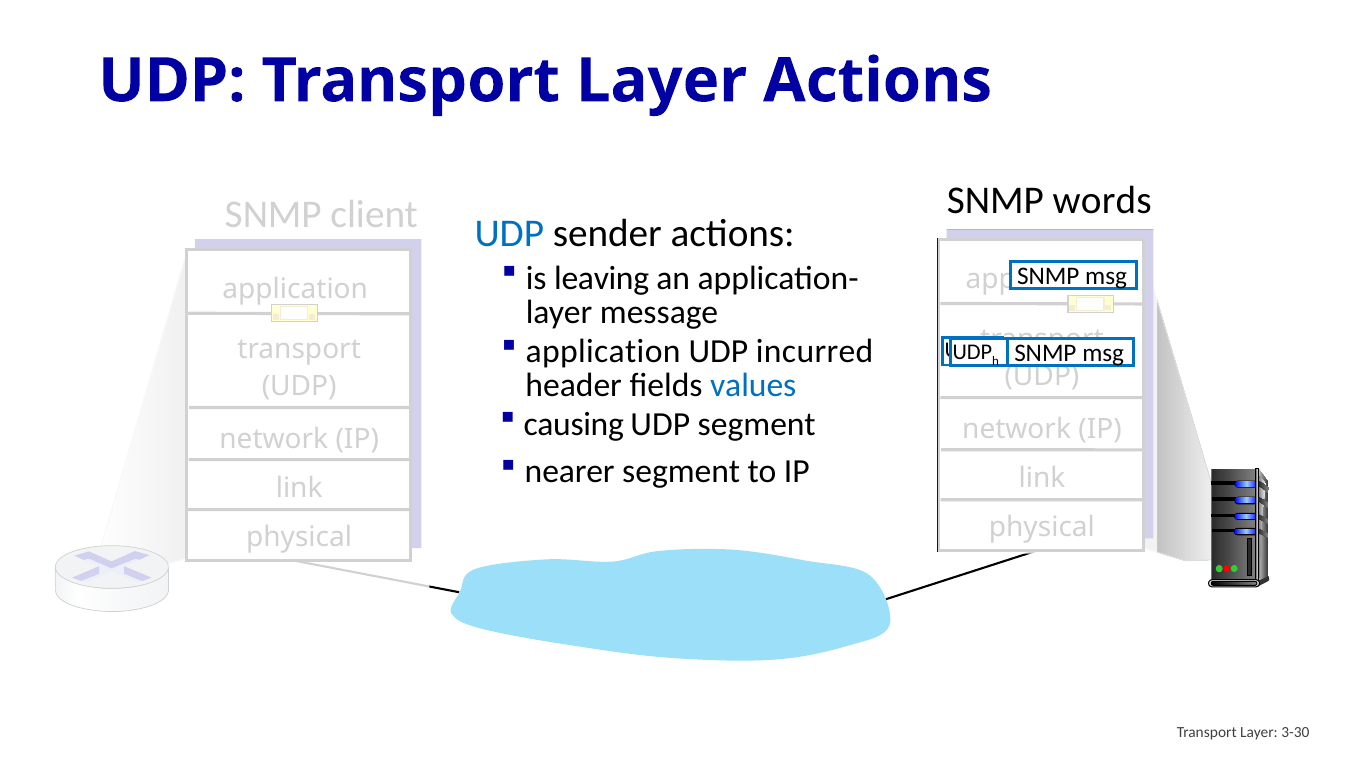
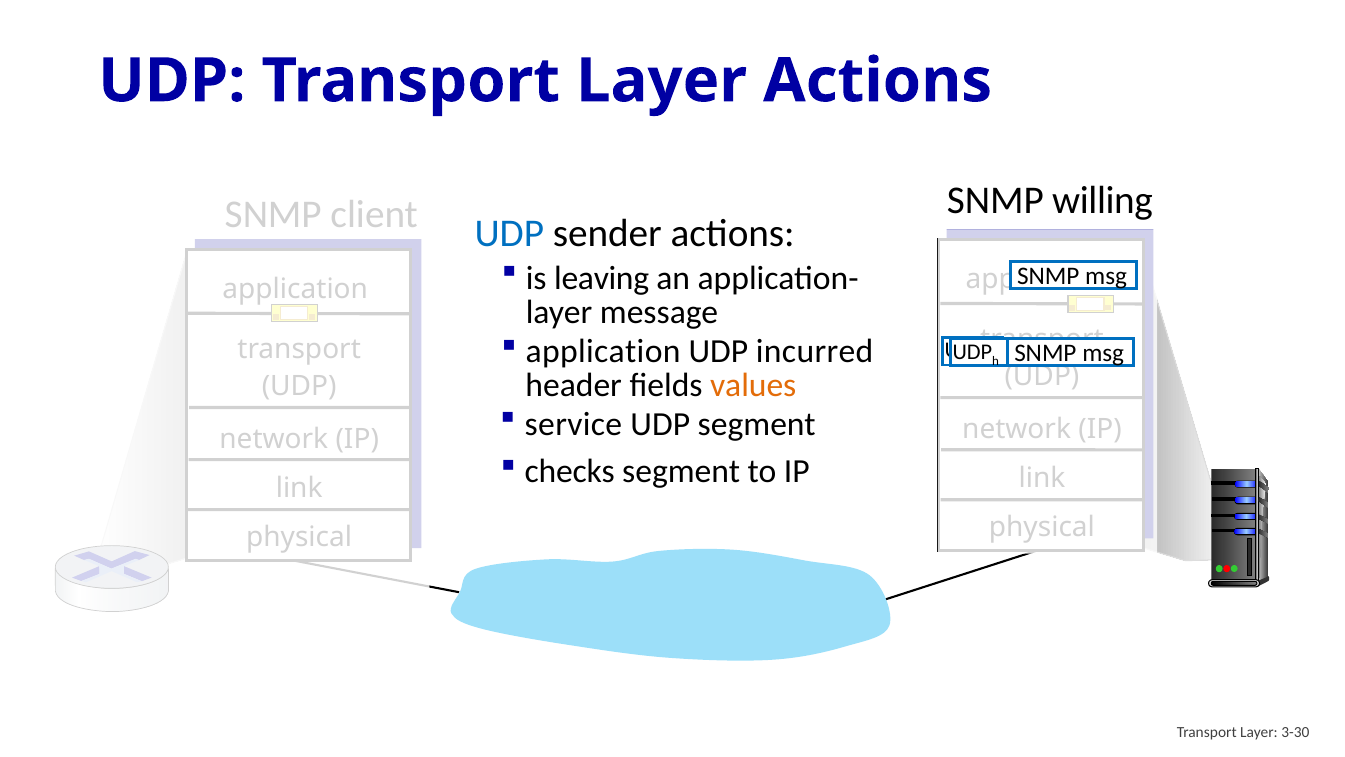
words: words -> willing
values colour: blue -> orange
causing: causing -> service
nearer: nearer -> checks
